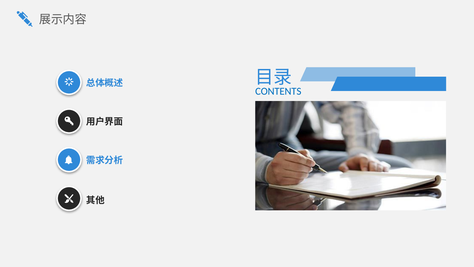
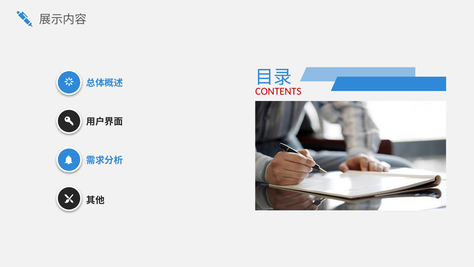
CONTENTS colour: blue -> red
